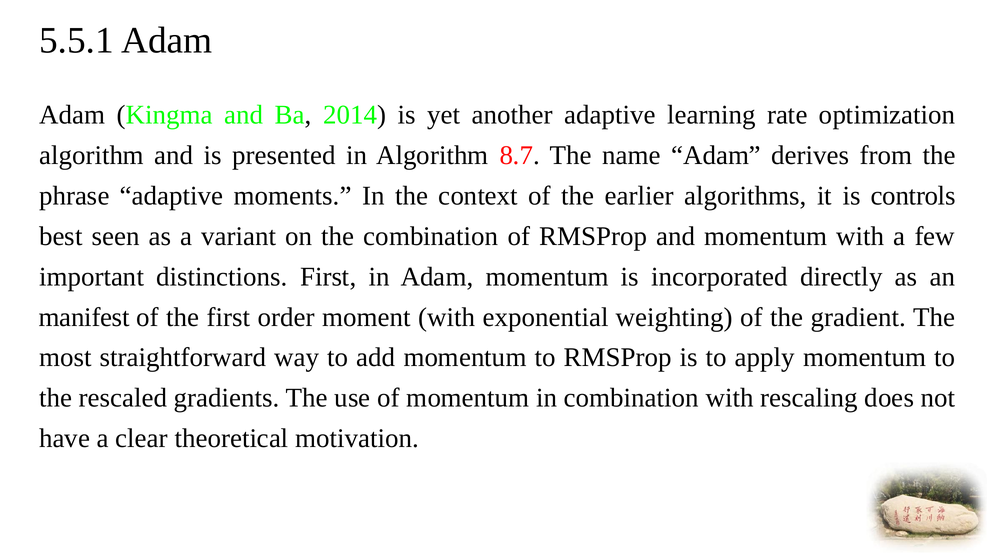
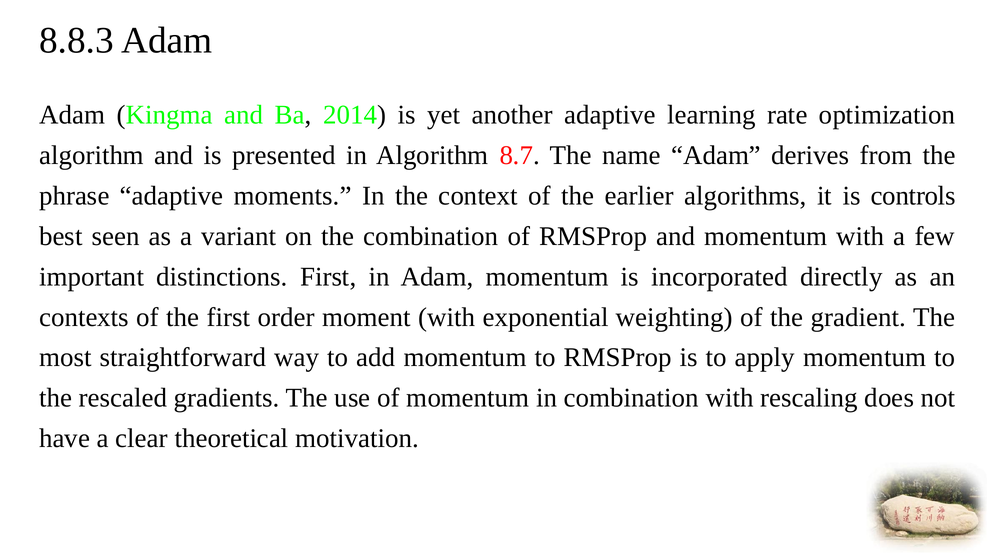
5.5.1: 5.5.1 -> 8.8.3
manifest: manifest -> contexts
